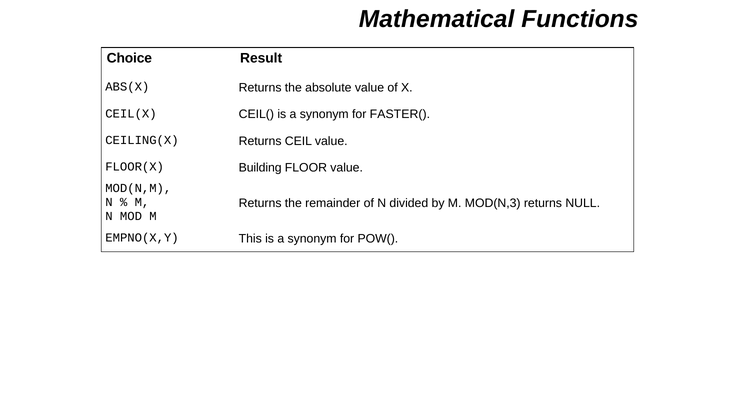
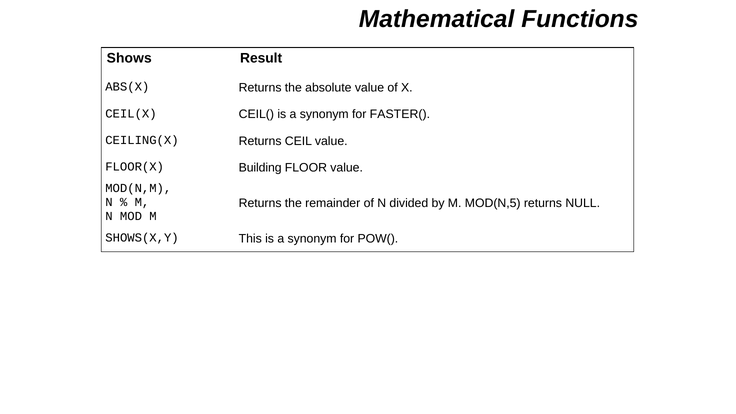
Choice: Choice -> Shows
MOD(N,3: MOD(N,3 -> MOD(N,5
EMPNO(X,Y: EMPNO(X,Y -> SHOWS(X,Y
